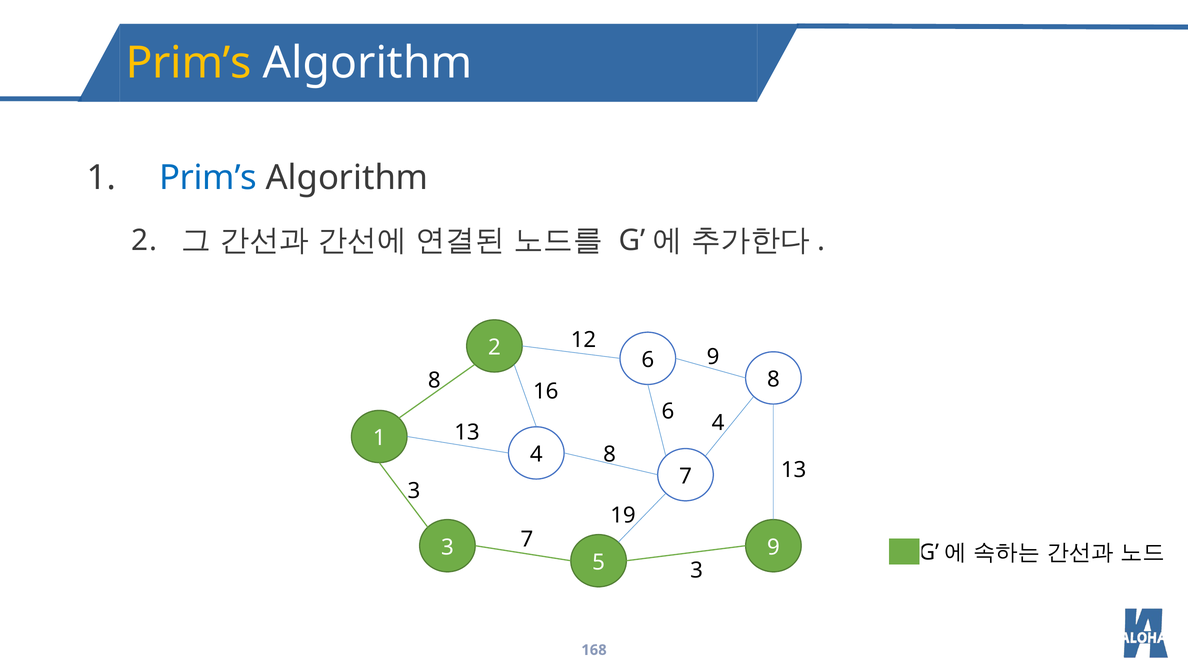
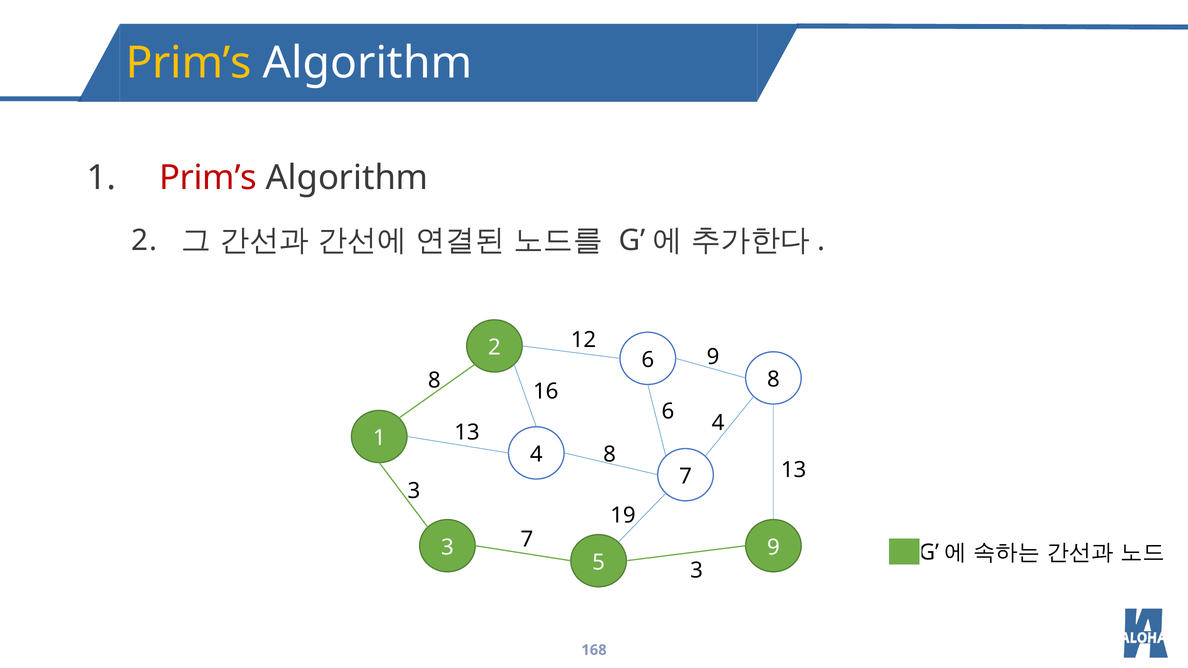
Prim’s at (208, 178) colour: blue -> red
